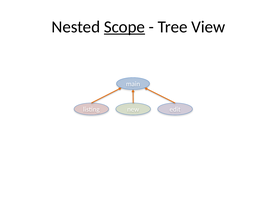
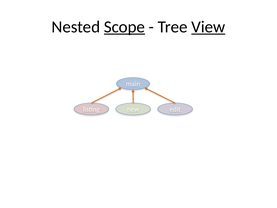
View underline: none -> present
